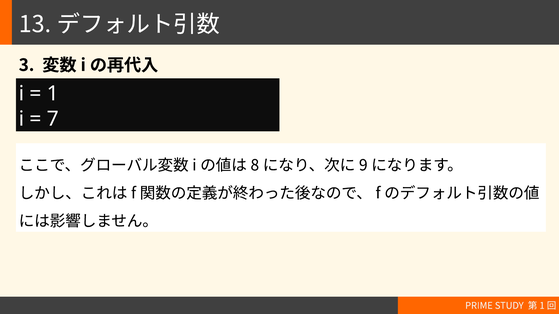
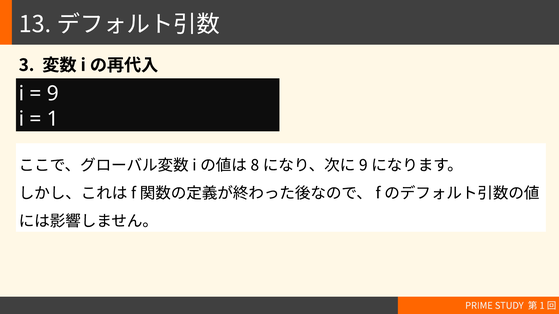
1: 1 -> 9
7: 7 -> 1
